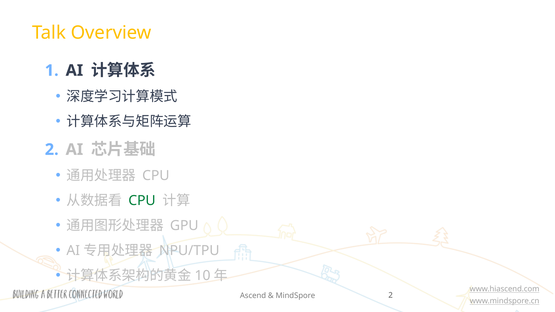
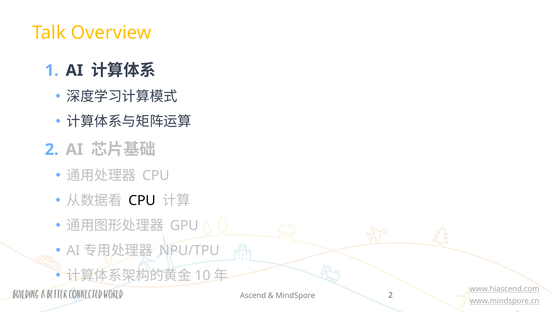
CPU at (142, 201) colour: green -> black
